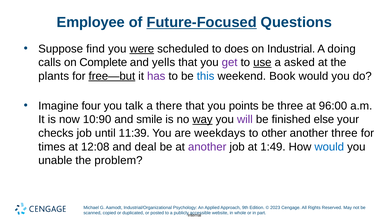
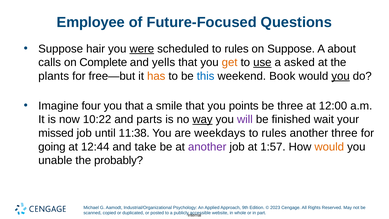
Future-Focused underline: present -> none
find: find -> hair
scheduled to does: does -> rules
on Industrial: Industrial -> Suppose
doing: doing -> about
get colour: purple -> orange
free—but underline: present -> none
has colour: purple -> orange
you at (341, 76) underline: none -> present
you talk: talk -> that
there: there -> smile
96:00: 96:00 -> 12:00
10:90: 10:90 -> 10:22
smile: smile -> parts
else: else -> wait
checks: checks -> missed
11:39: 11:39 -> 11:38
other at (274, 133): other -> rules
times: times -> going
12:08: 12:08 -> 12:44
deal: deal -> take
1:49: 1:49 -> 1:57
would at (329, 147) colour: blue -> orange
problem: problem -> probably
